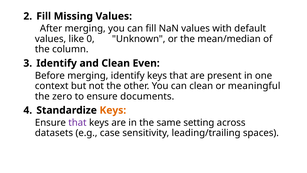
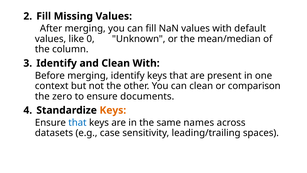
Clean Even: Even -> With
meaningful: meaningful -> comparison
that at (77, 122) colour: purple -> blue
setting: setting -> names
